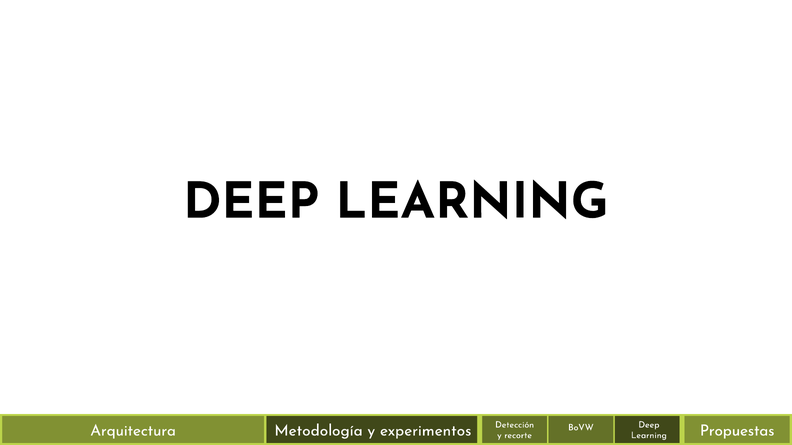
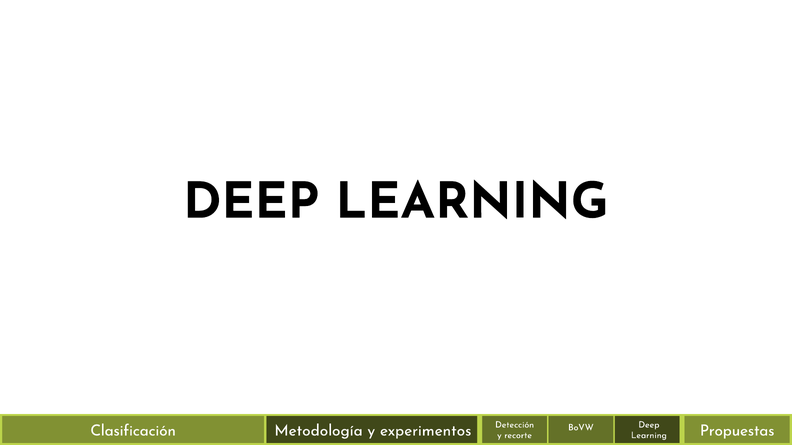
Arquitectura: Arquitectura -> Clasificación
